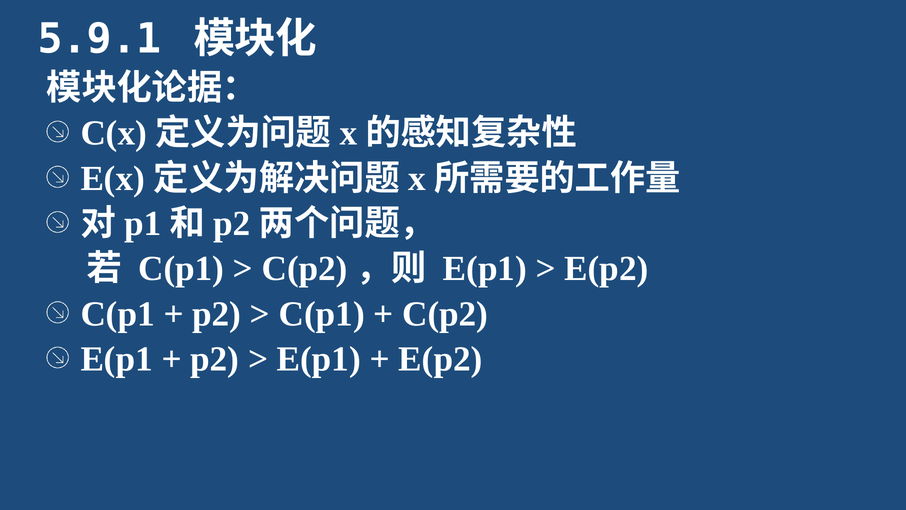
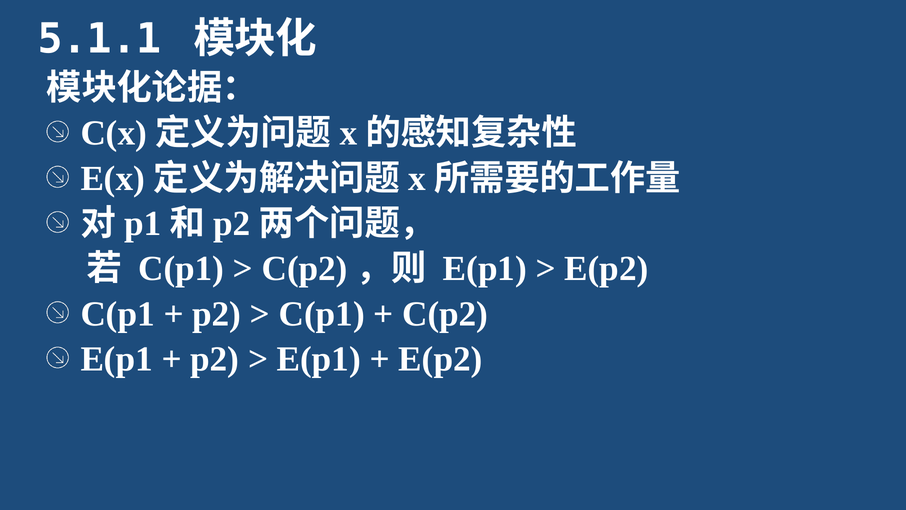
5.9.1: 5.9.1 -> 5.1.1
